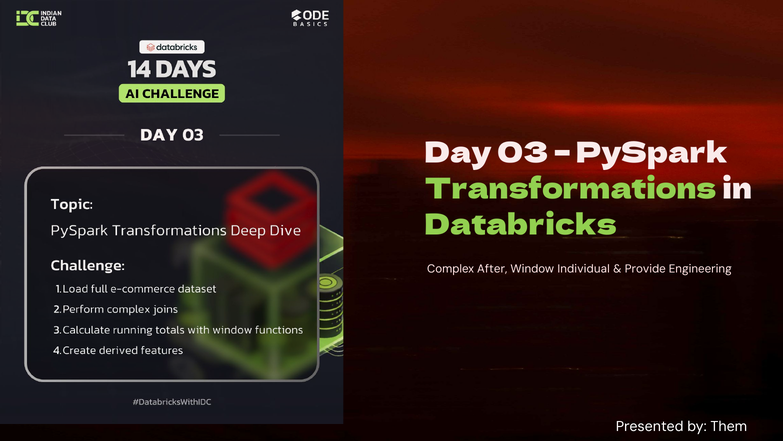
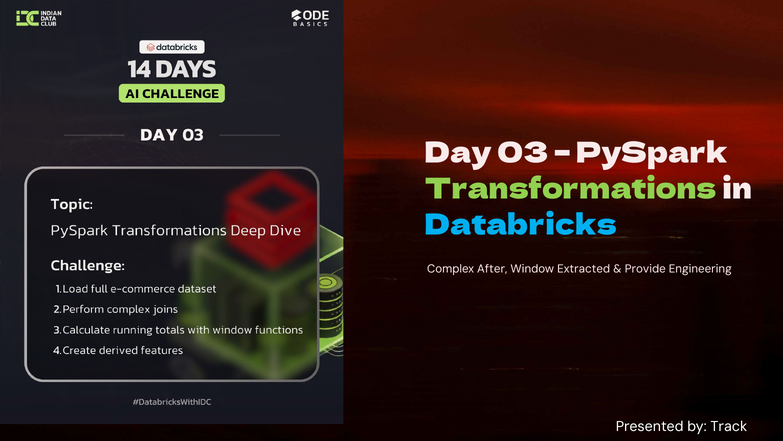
Databricks colour: light green -> light blue
Individual: Individual -> Extracted
Them: Them -> Track
